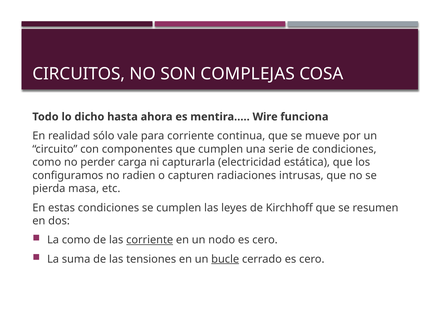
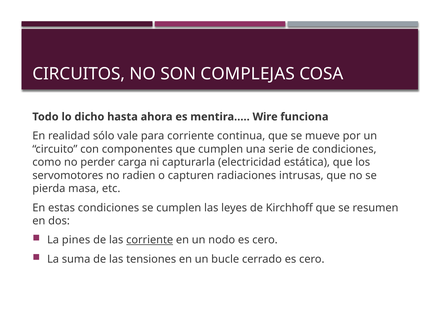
configuramos: configuramos -> servomotores
La como: como -> pines
bucle underline: present -> none
